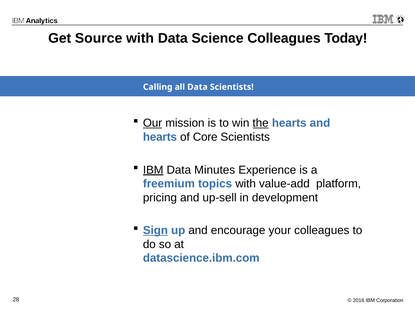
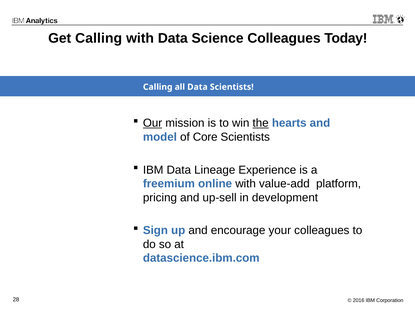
Get Source: Source -> Calling
hearts at (160, 137): hearts -> model
IBM at (153, 169) underline: present -> none
Minutes: Minutes -> Lineage
topics: topics -> online
Sign underline: present -> none
